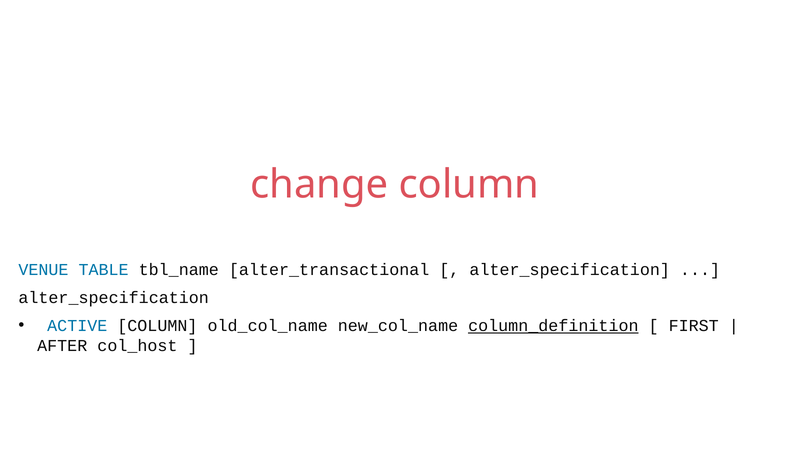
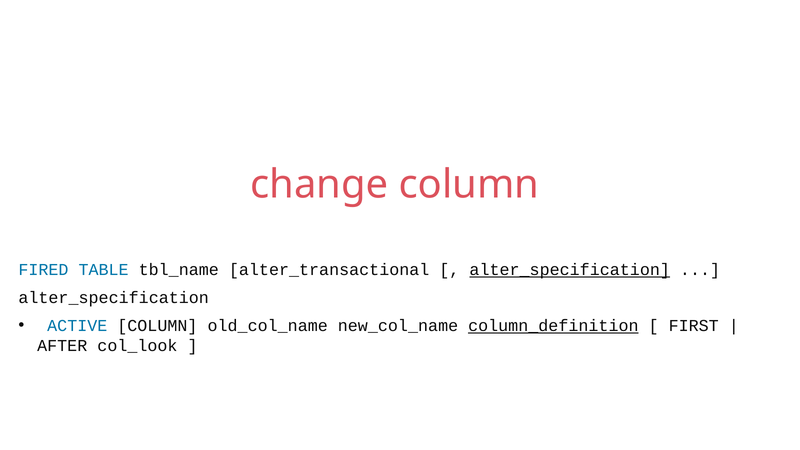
VENUE: VENUE -> FIRED
alter_specification at (570, 270) underline: none -> present
col_host: col_host -> col_look
